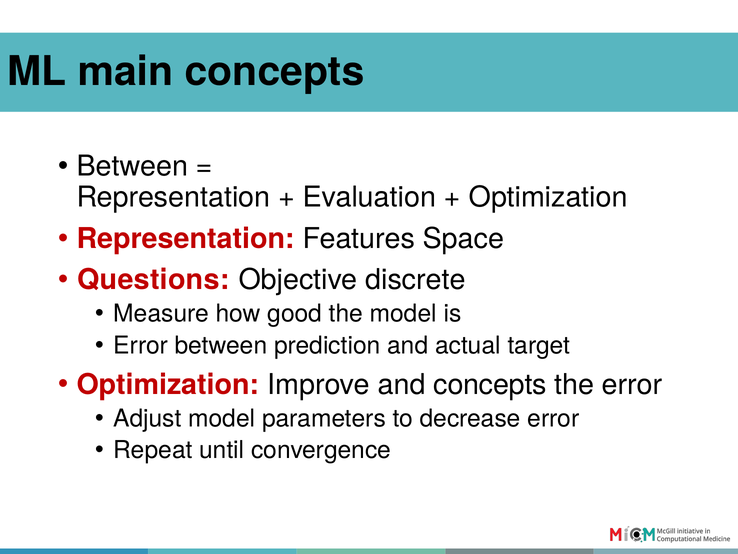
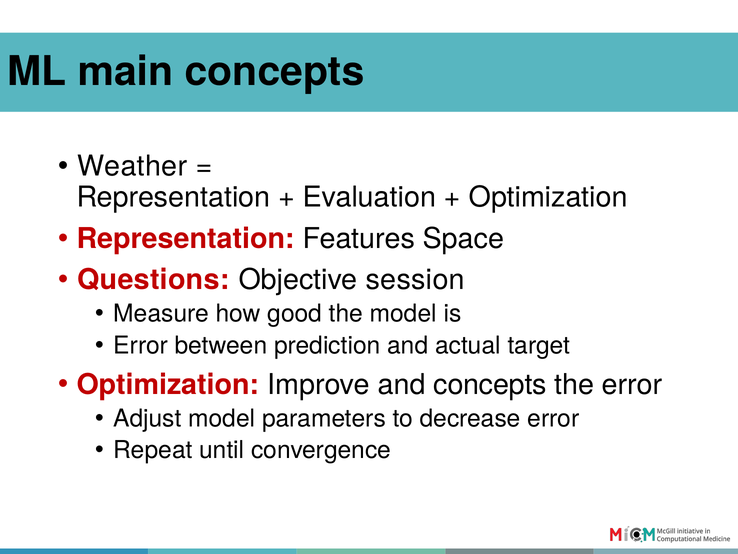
Between at (132, 166): Between -> Weather
discrete: discrete -> session
